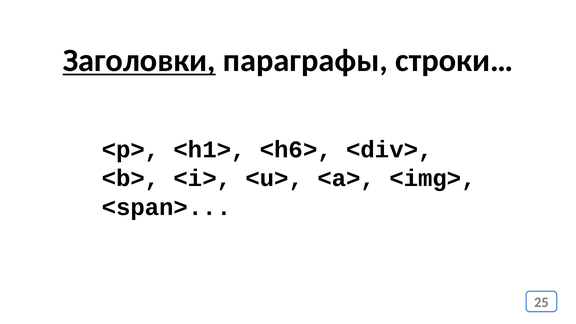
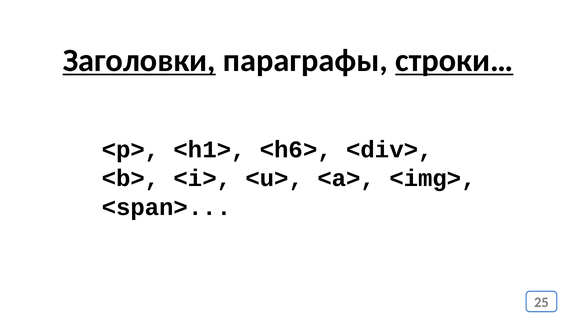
строки… underline: none -> present
